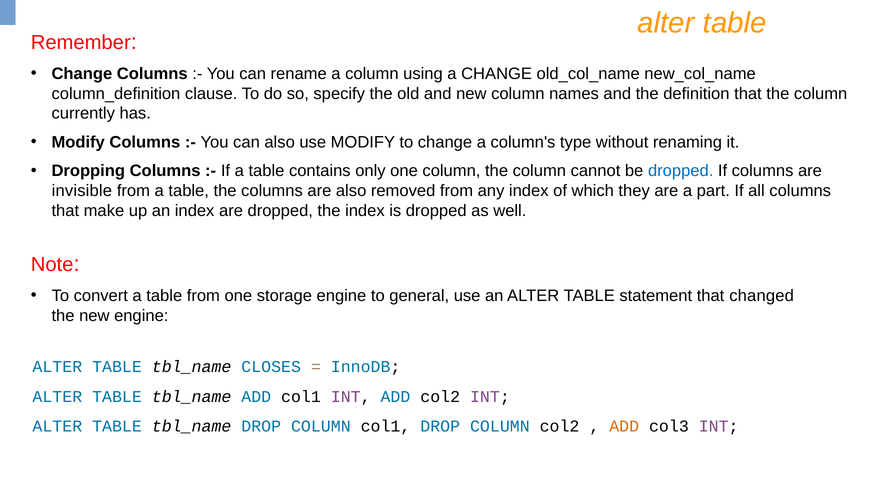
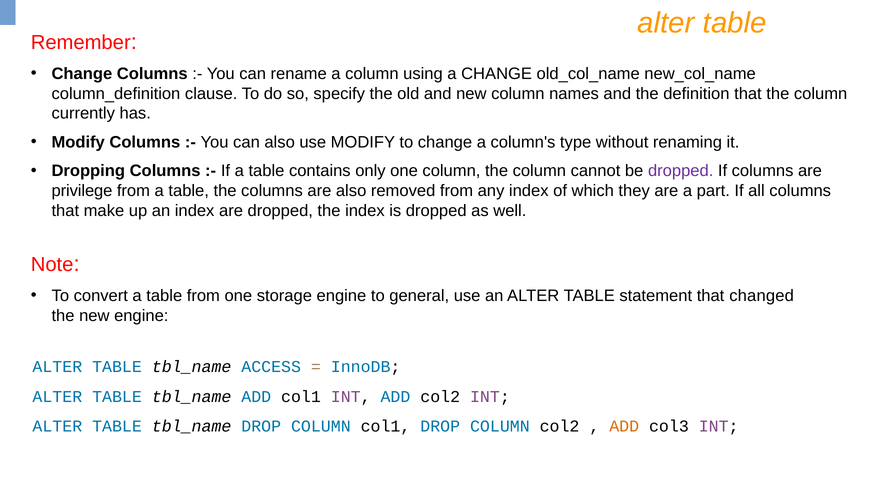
dropped at (681, 171) colour: blue -> purple
invisible: invisible -> privilege
CLOSES: CLOSES -> ACCESS
